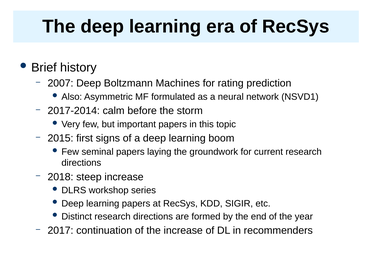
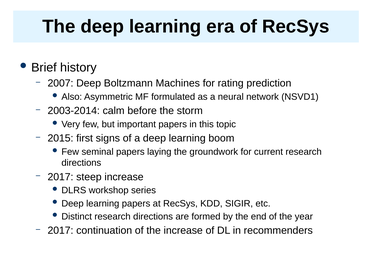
2017-2014: 2017-2014 -> 2003-2014
2018 at (60, 177): 2018 -> 2017
